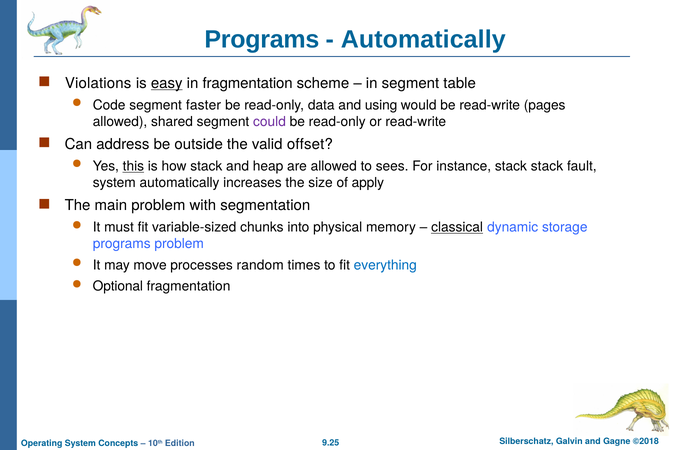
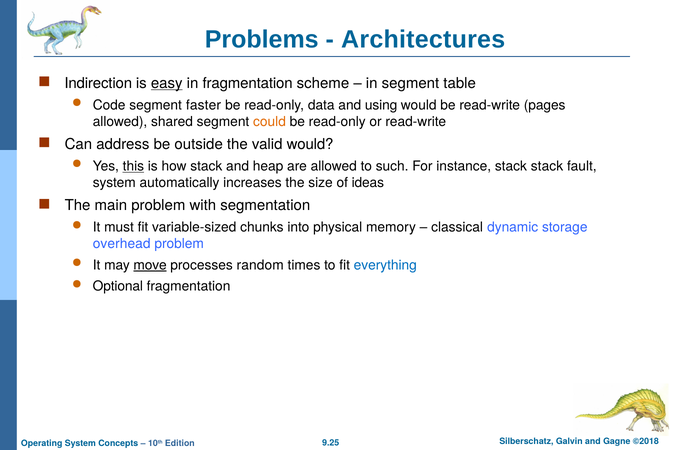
Programs at (262, 40): Programs -> Problems
Automatically at (423, 40): Automatically -> Architectures
Violations: Violations -> Indirection
could colour: purple -> orange
valid offset: offset -> would
sees: sees -> such
apply: apply -> ideas
classical underline: present -> none
programs at (122, 244): programs -> overhead
move underline: none -> present
